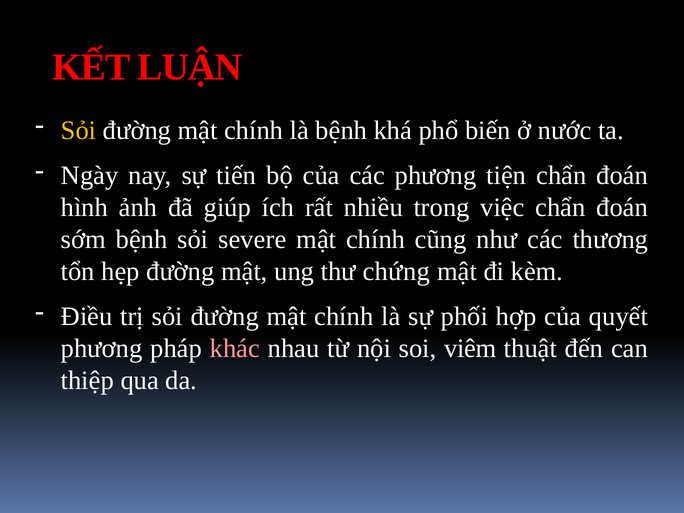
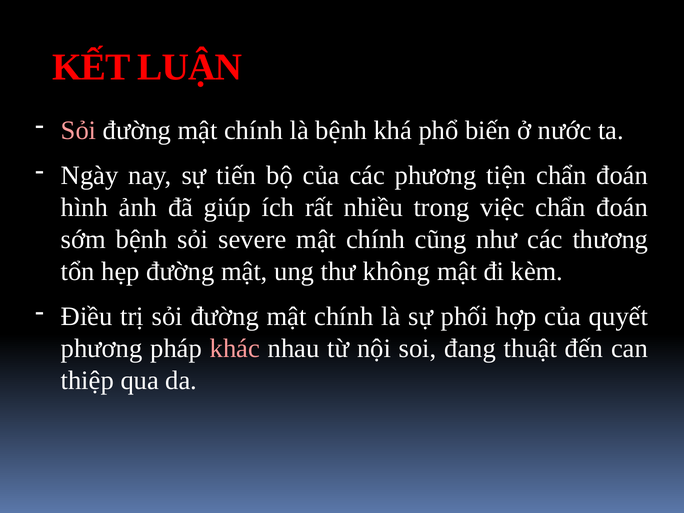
Sỏi at (79, 130) colour: yellow -> pink
chứng: chứng -> không
viêm: viêm -> đang
